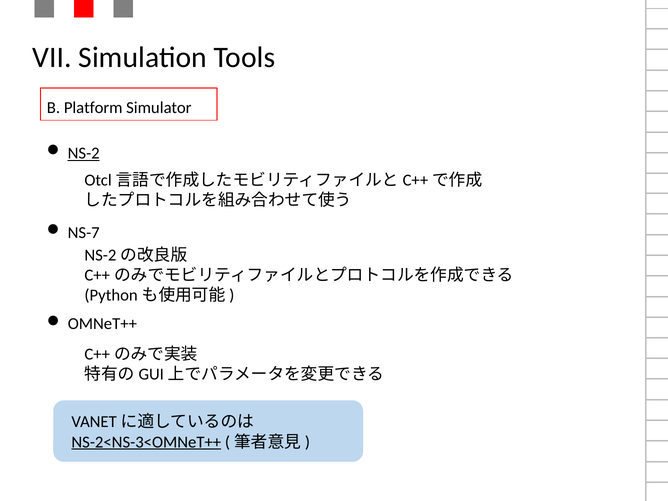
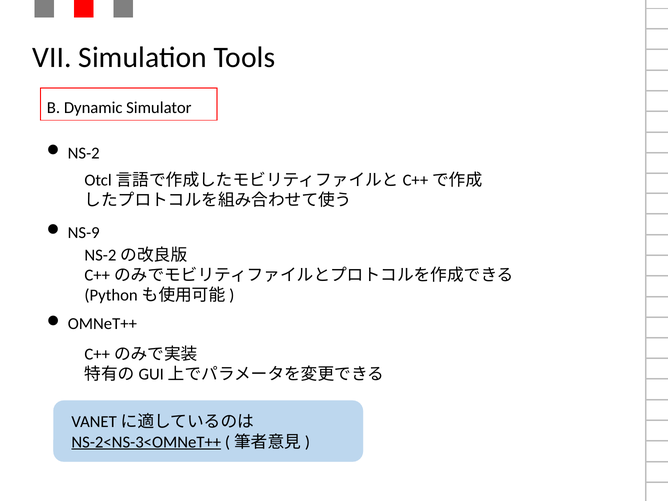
Platform: Platform -> Dynamic
NS-2 underline: present -> none
NS-7: NS-7 -> NS-9
